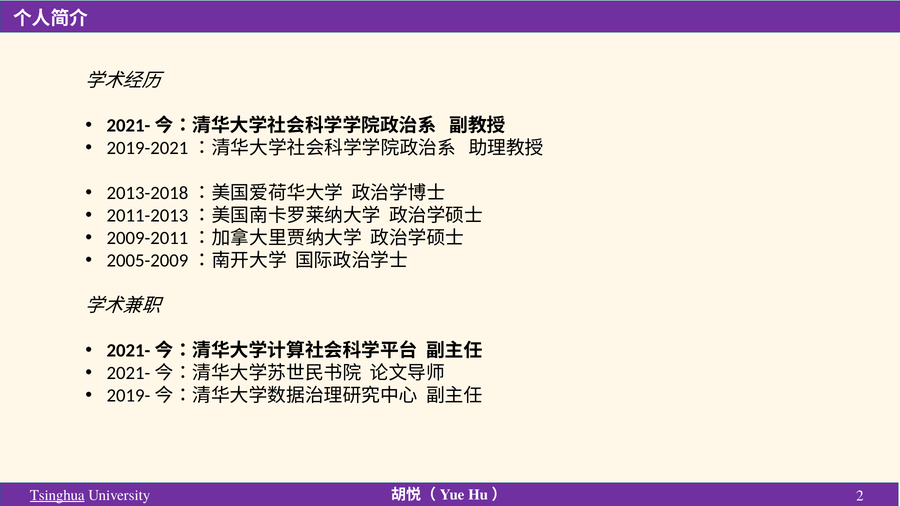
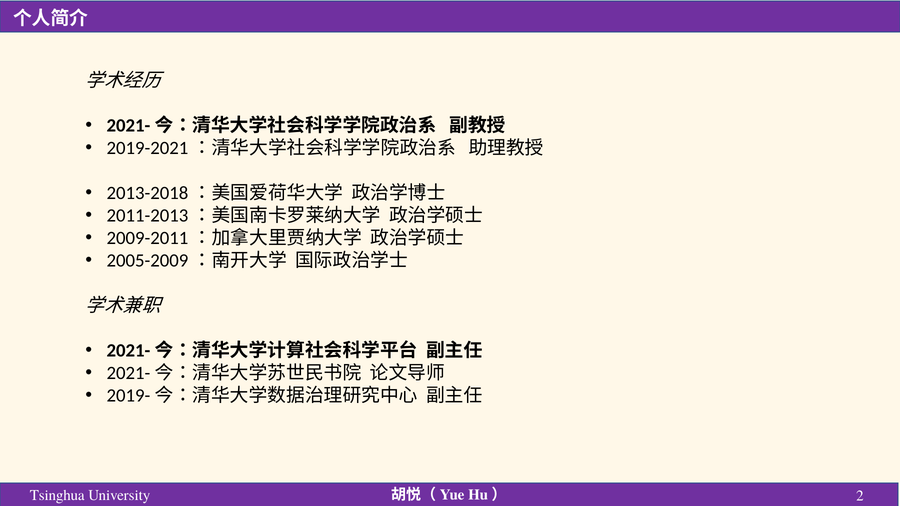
Tsinghua underline: present -> none
